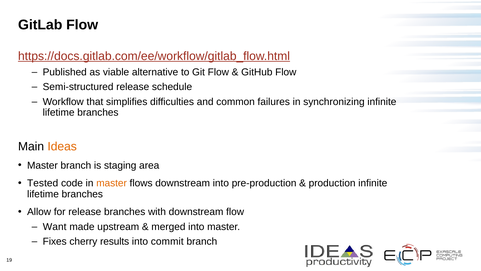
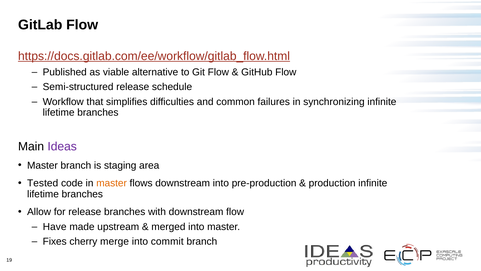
Ideas colour: orange -> purple
Want: Want -> Have
results: results -> merge
